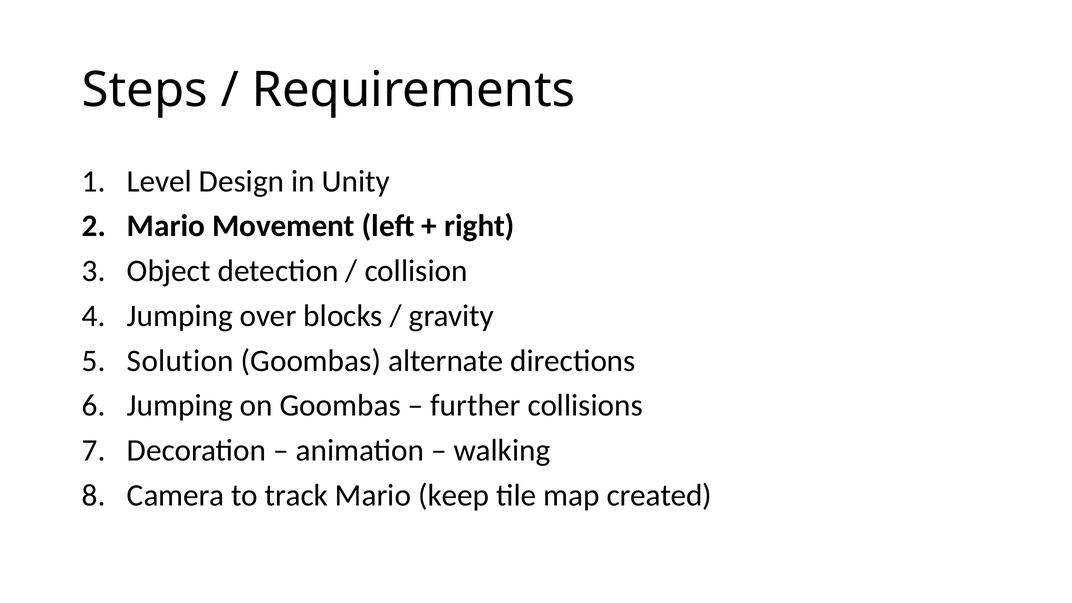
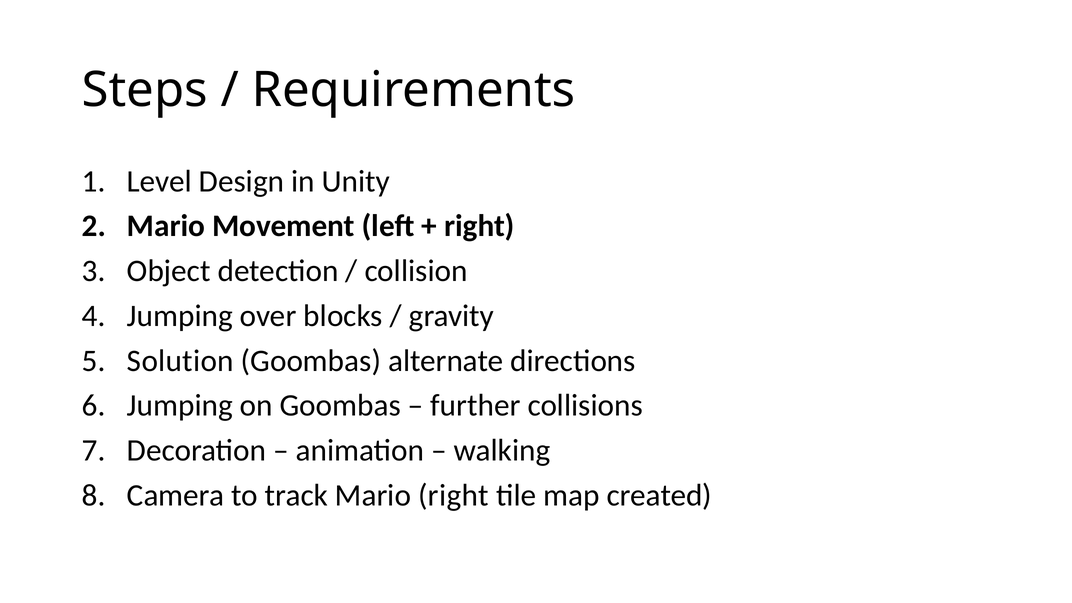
Mario keep: keep -> right
